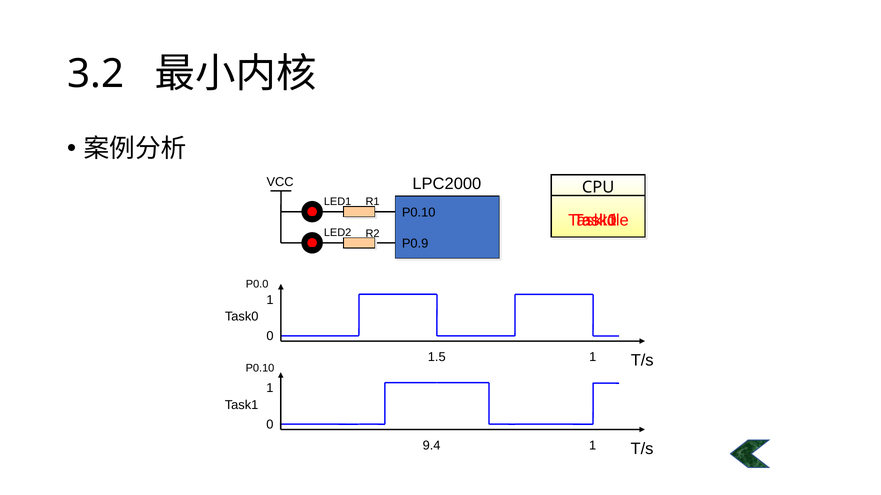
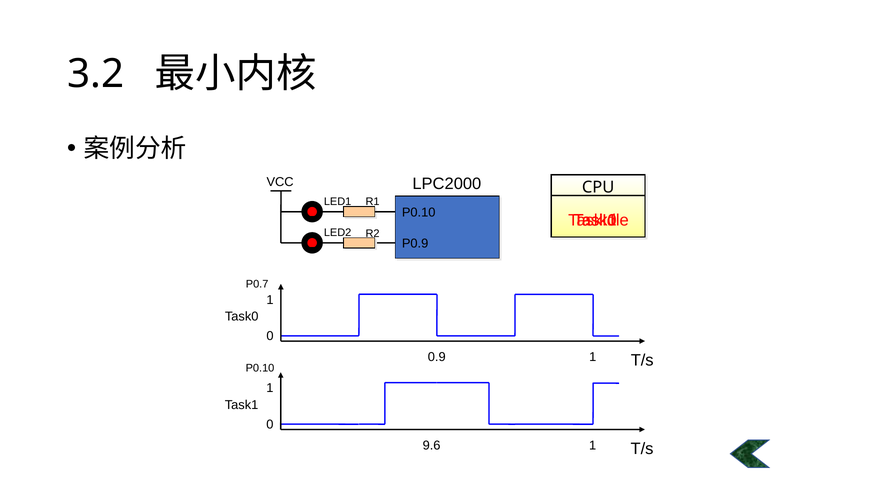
P0.0: P0.0 -> P0.7
1.5: 1.5 -> 0.9
9.4: 9.4 -> 9.6
